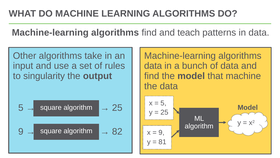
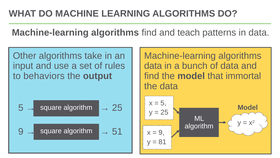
singularity: singularity -> behaviors
that machine: machine -> immortal
82: 82 -> 51
